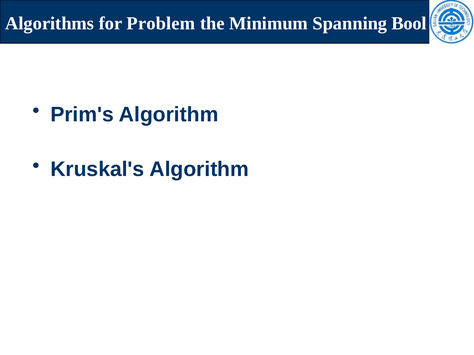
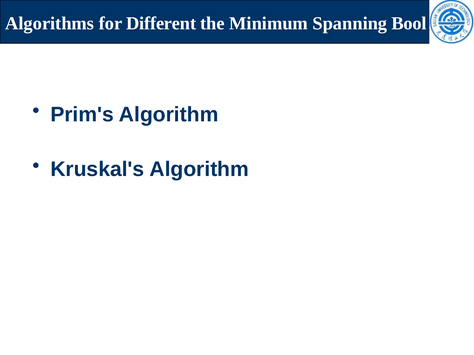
Problem: Problem -> Different
